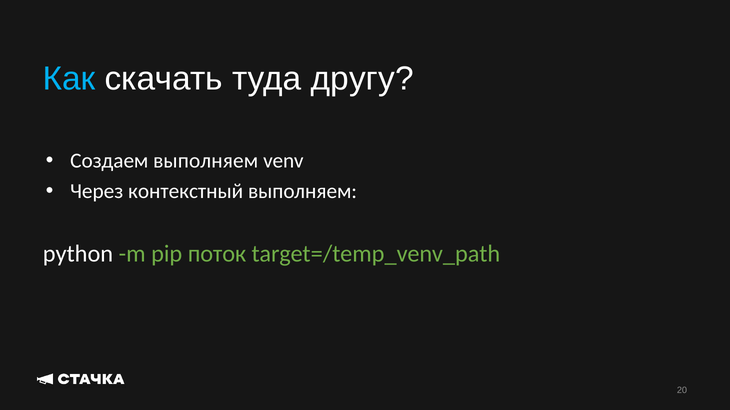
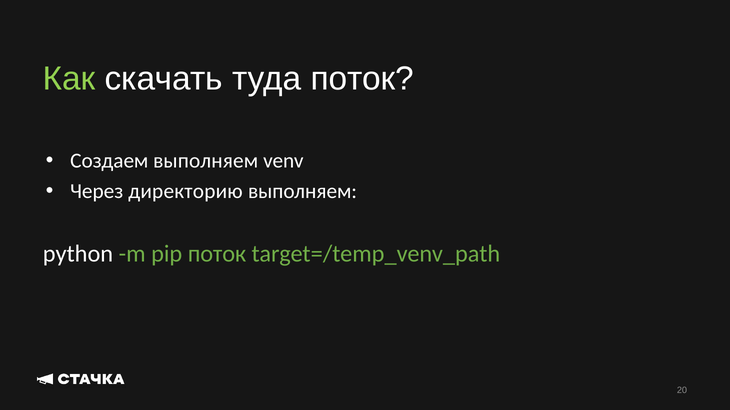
Как colour: light blue -> light green
туда другу: другу -> поток
контекстный: контекстный -> директорию
